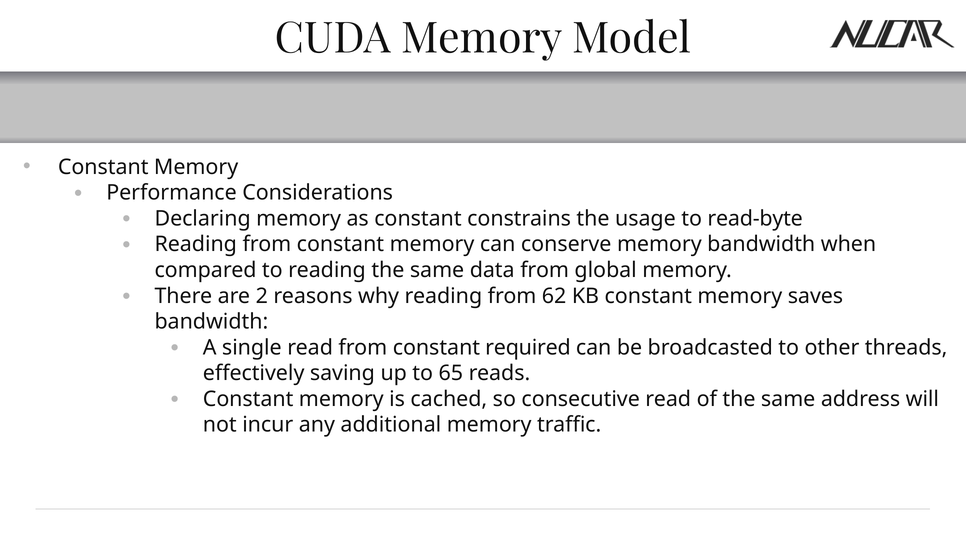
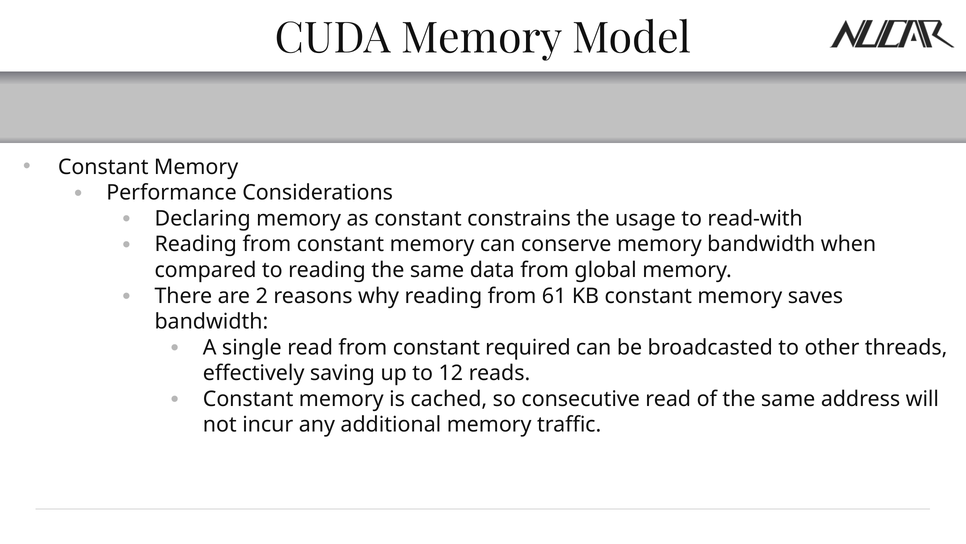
read-byte: read-byte -> read-with
62: 62 -> 61
65: 65 -> 12
